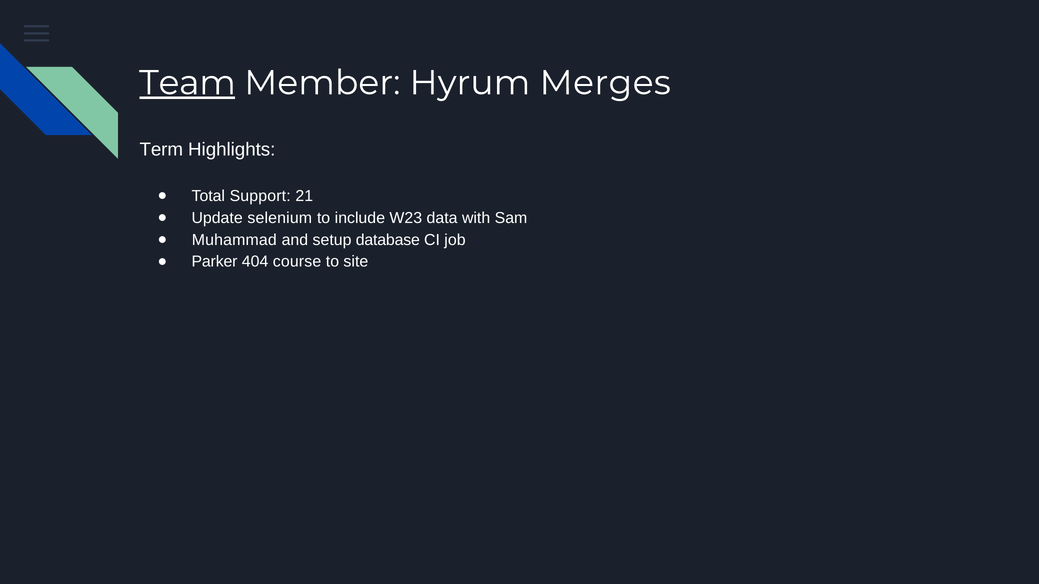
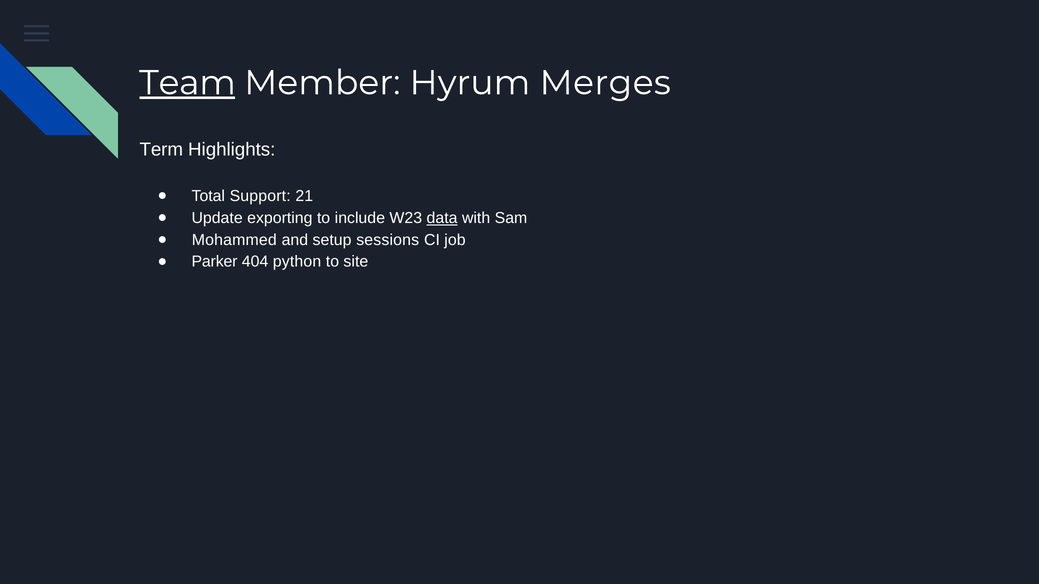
selenium: selenium -> exporting
data underline: none -> present
Muhammad: Muhammad -> Mohammed
database: database -> sessions
course: course -> python
